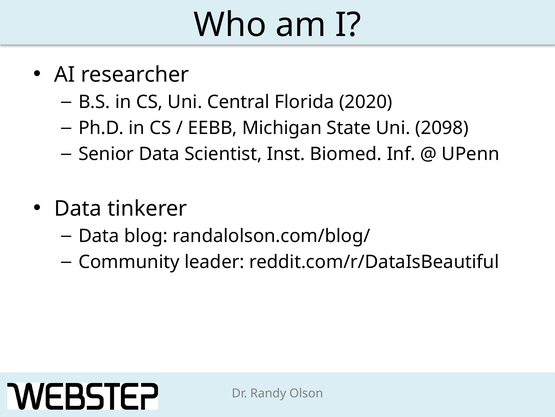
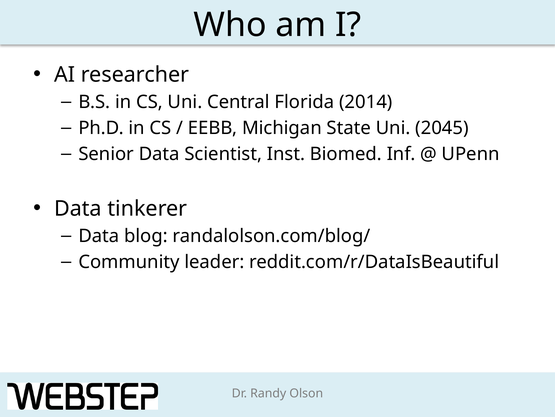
2020: 2020 -> 2014
2098: 2098 -> 2045
